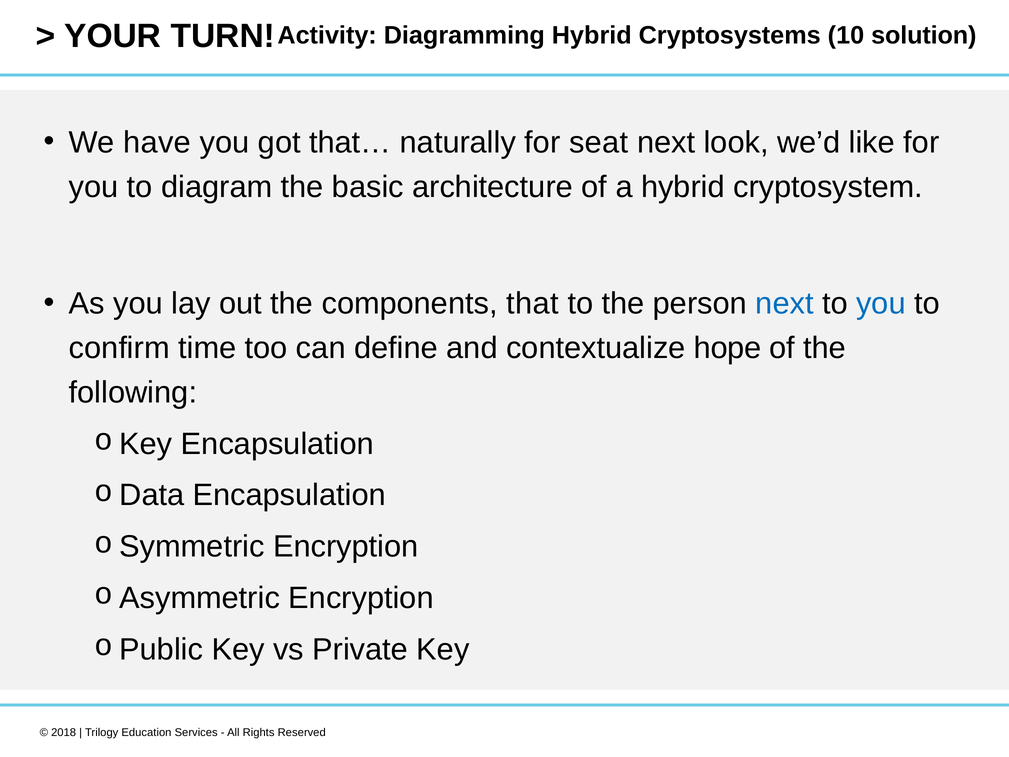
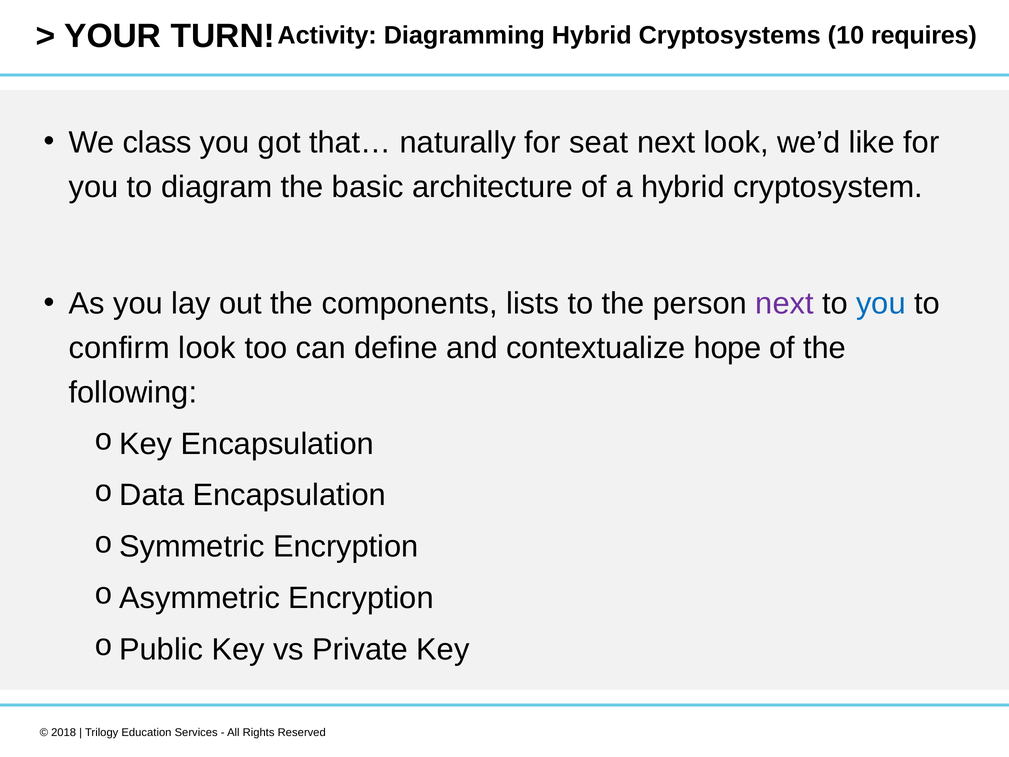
solution: solution -> requires
have: have -> class
that: that -> lists
next at (785, 304) colour: blue -> purple
confirm time: time -> look
